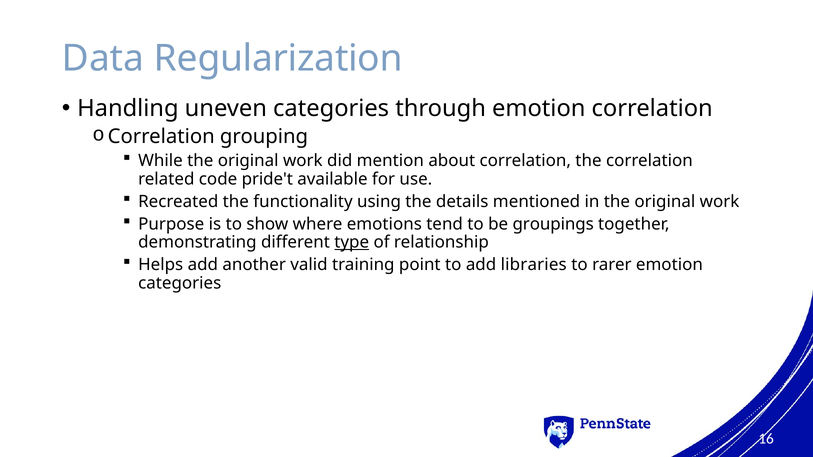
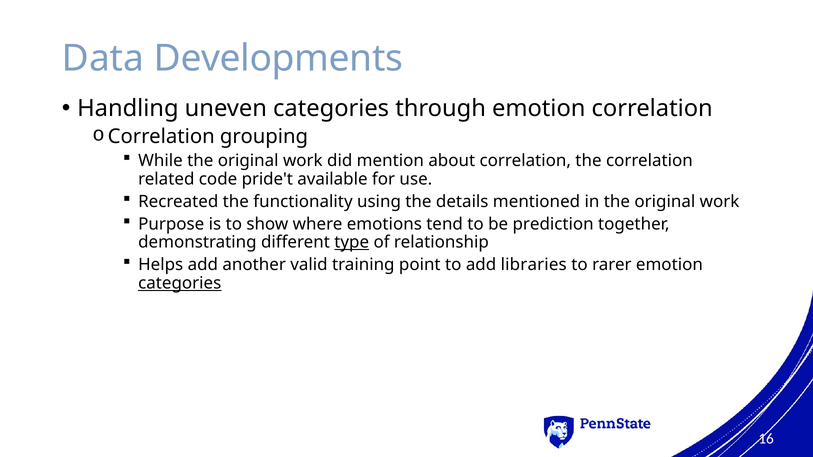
Regularization: Regularization -> Developments
groupings: groupings -> prediction
categories at (180, 283) underline: none -> present
